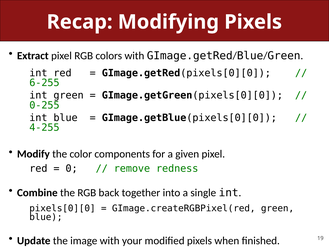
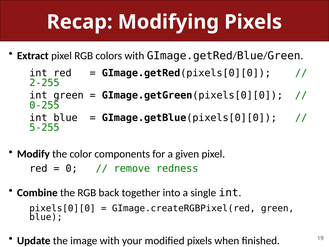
6-255: 6-255 -> 2-255
4-255: 4-255 -> 5-255
